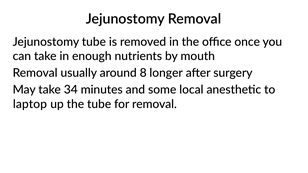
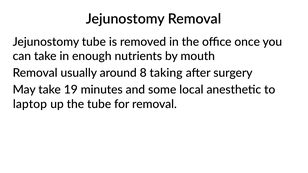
longer: longer -> taking
34: 34 -> 19
